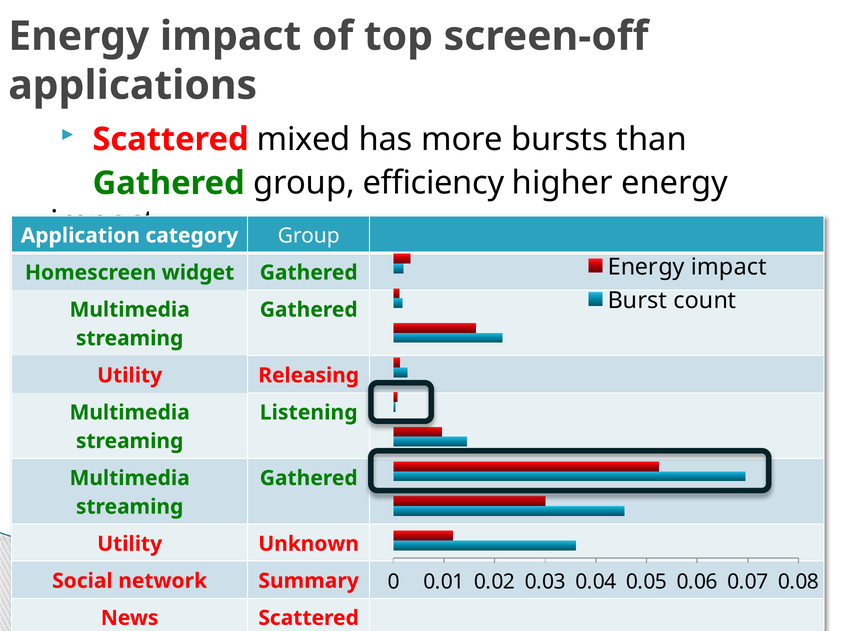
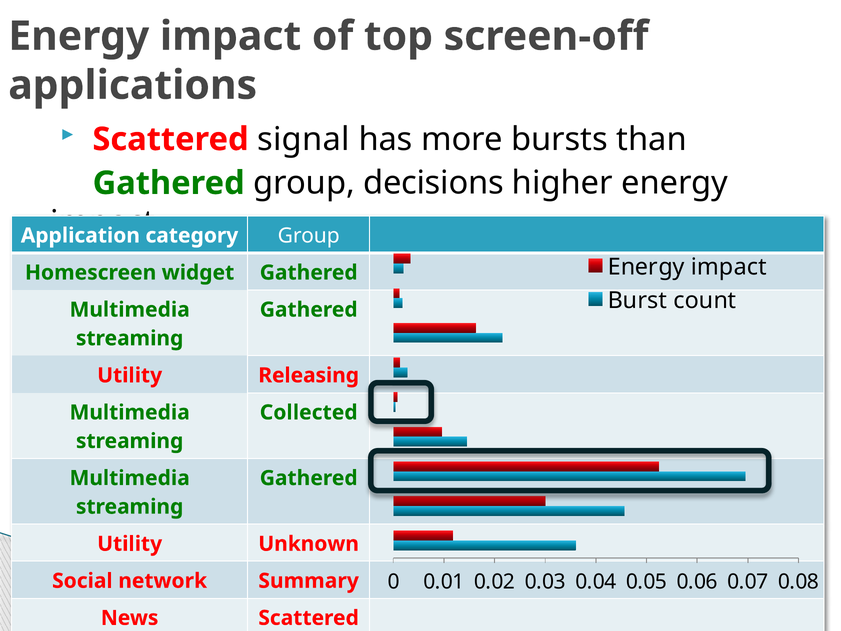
mixed: mixed -> signal
efficiency: efficiency -> decisions
Listening: Listening -> Collected
